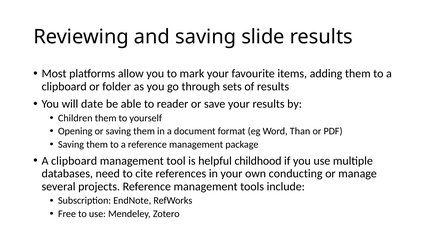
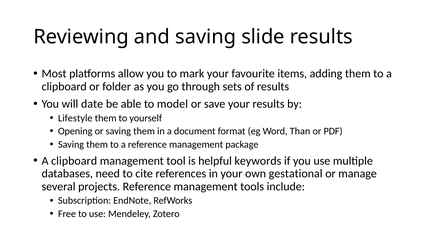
reader: reader -> model
Children: Children -> Lifestyle
childhood: childhood -> keywords
conducting: conducting -> gestational
